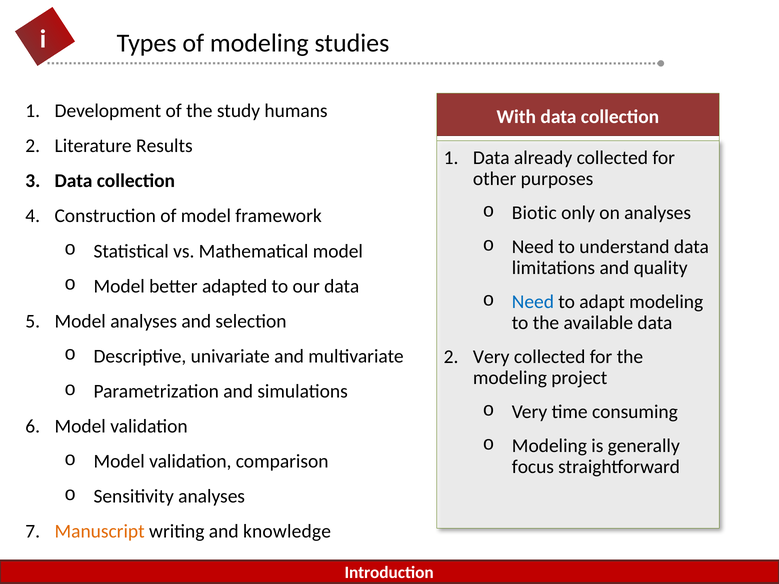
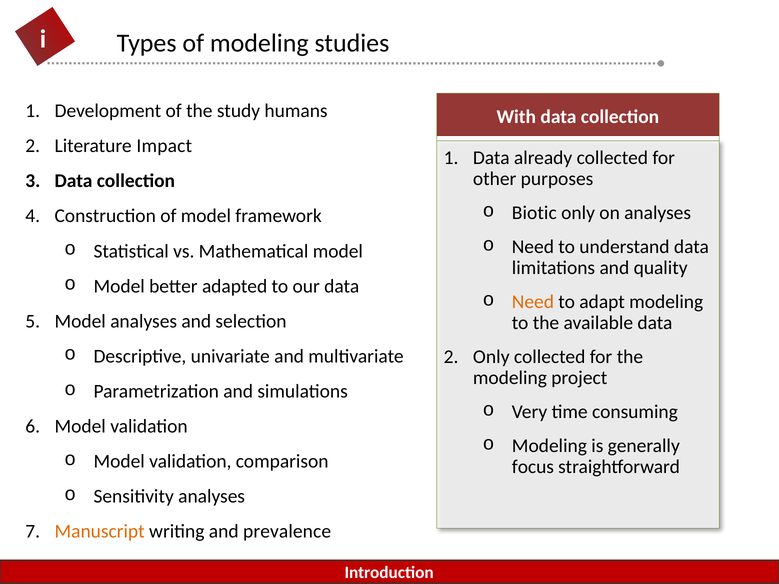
Results: Results -> Impact
Need at (533, 302) colour: blue -> orange
Very at (491, 357): Very -> Only
knowledge: knowledge -> prevalence
